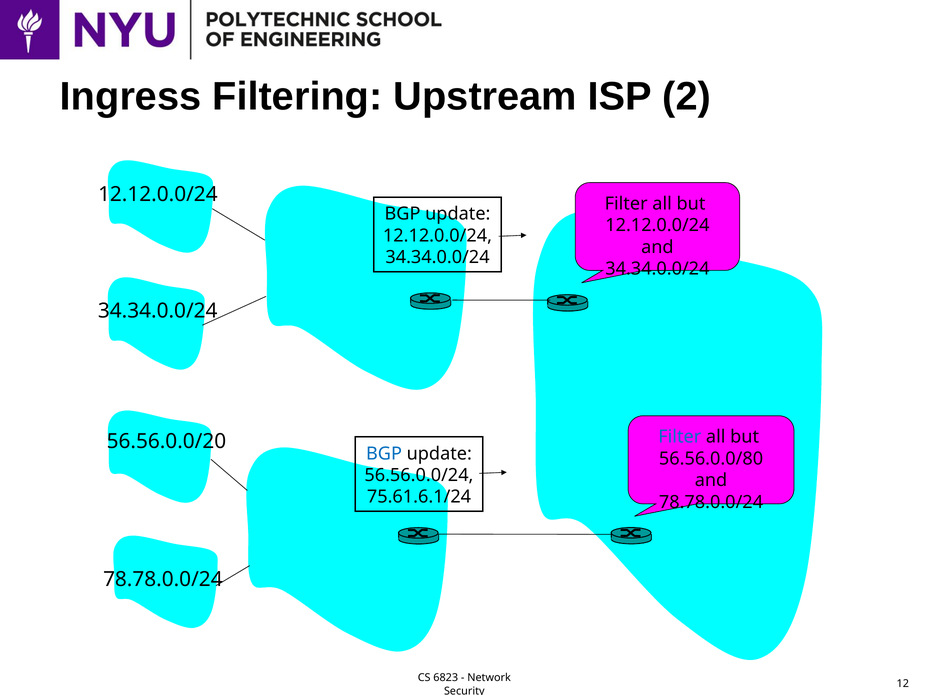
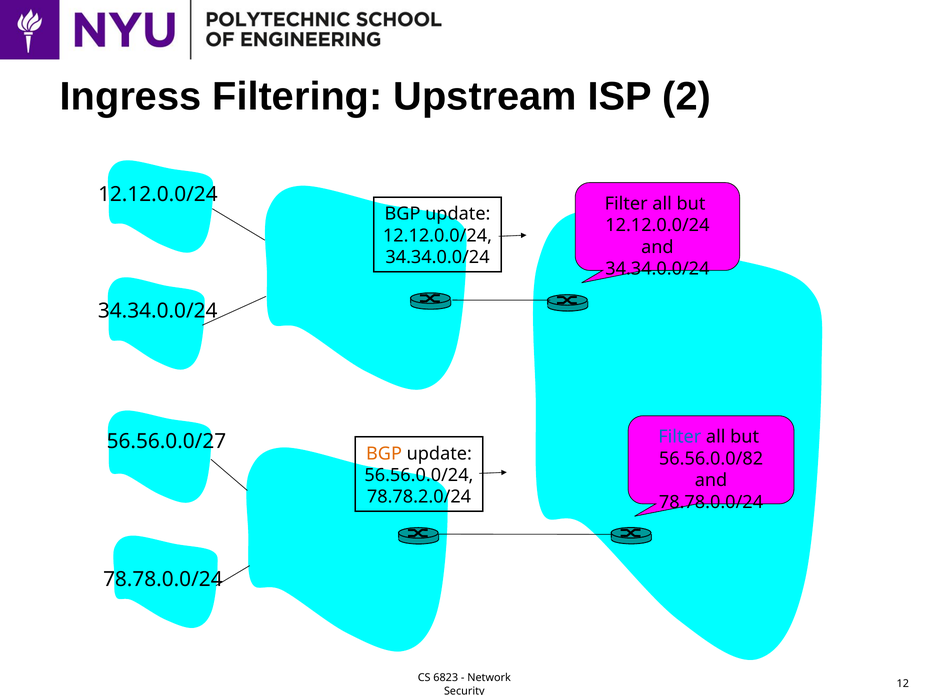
56.56.0.0/20: 56.56.0.0/20 -> 56.56.0.0/27
BGP at (384, 453) colour: blue -> orange
56.56.0.0/80: 56.56.0.0/80 -> 56.56.0.0/82
75.61.6.1/24: 75.61.6.1/24 -> 78.78.2.0/24
